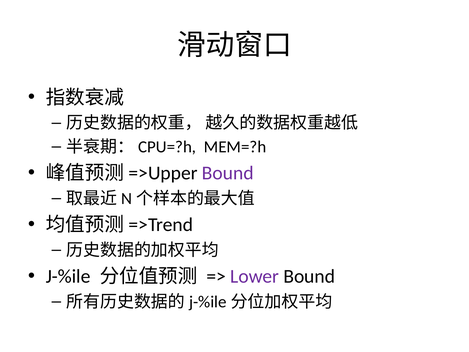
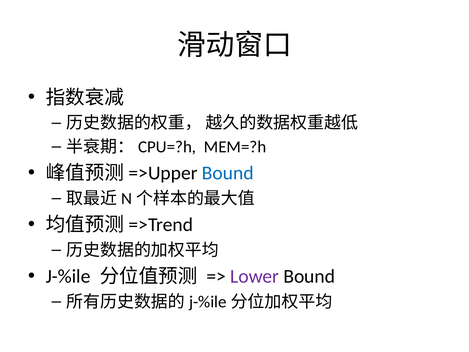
Bound at (228, 173) colour: purple -> blue
